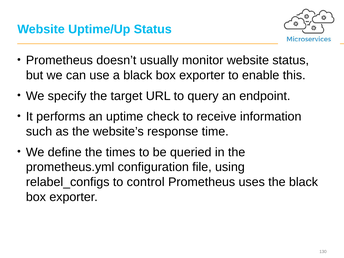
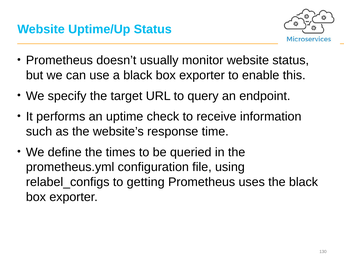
control: control -> getting
